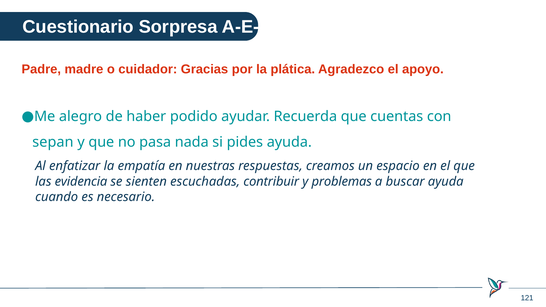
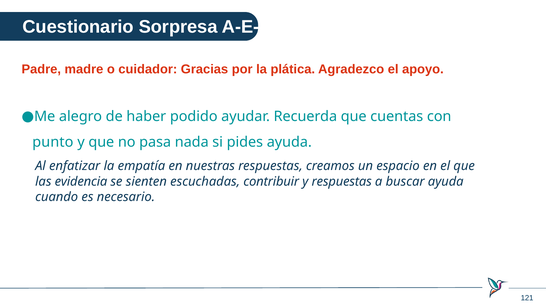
sepan: sepan -> punto
y problemas: problemas -> respuestas
